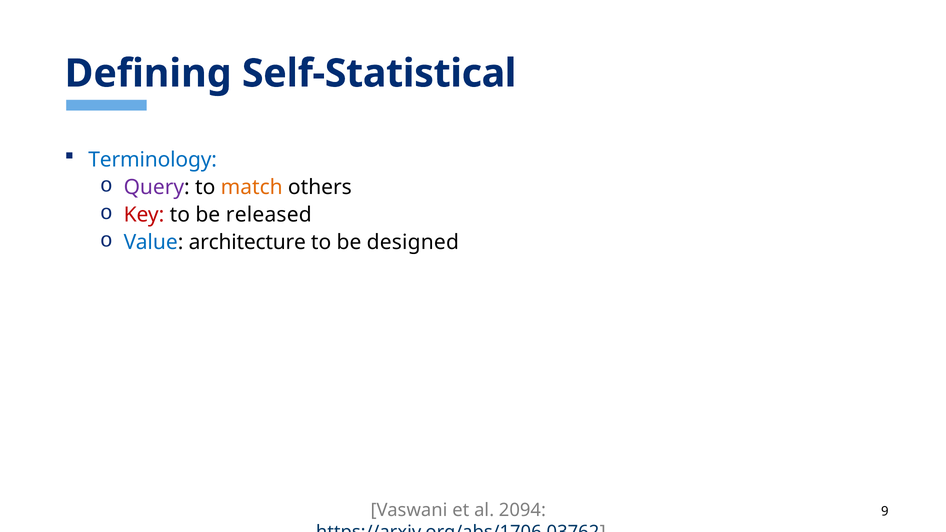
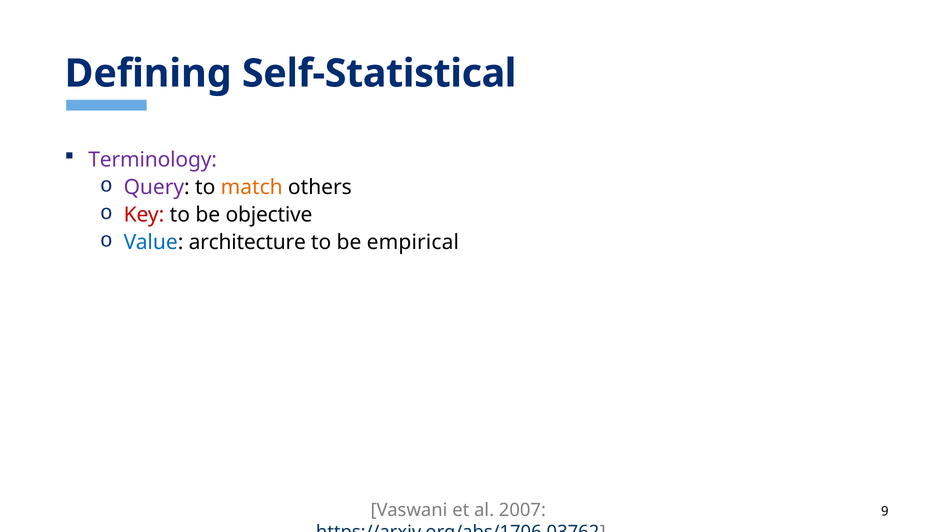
Terminology colour: blue -> purple
released: released -> objective
designed: designed -> empirical
2094: 2094 -> 2007
